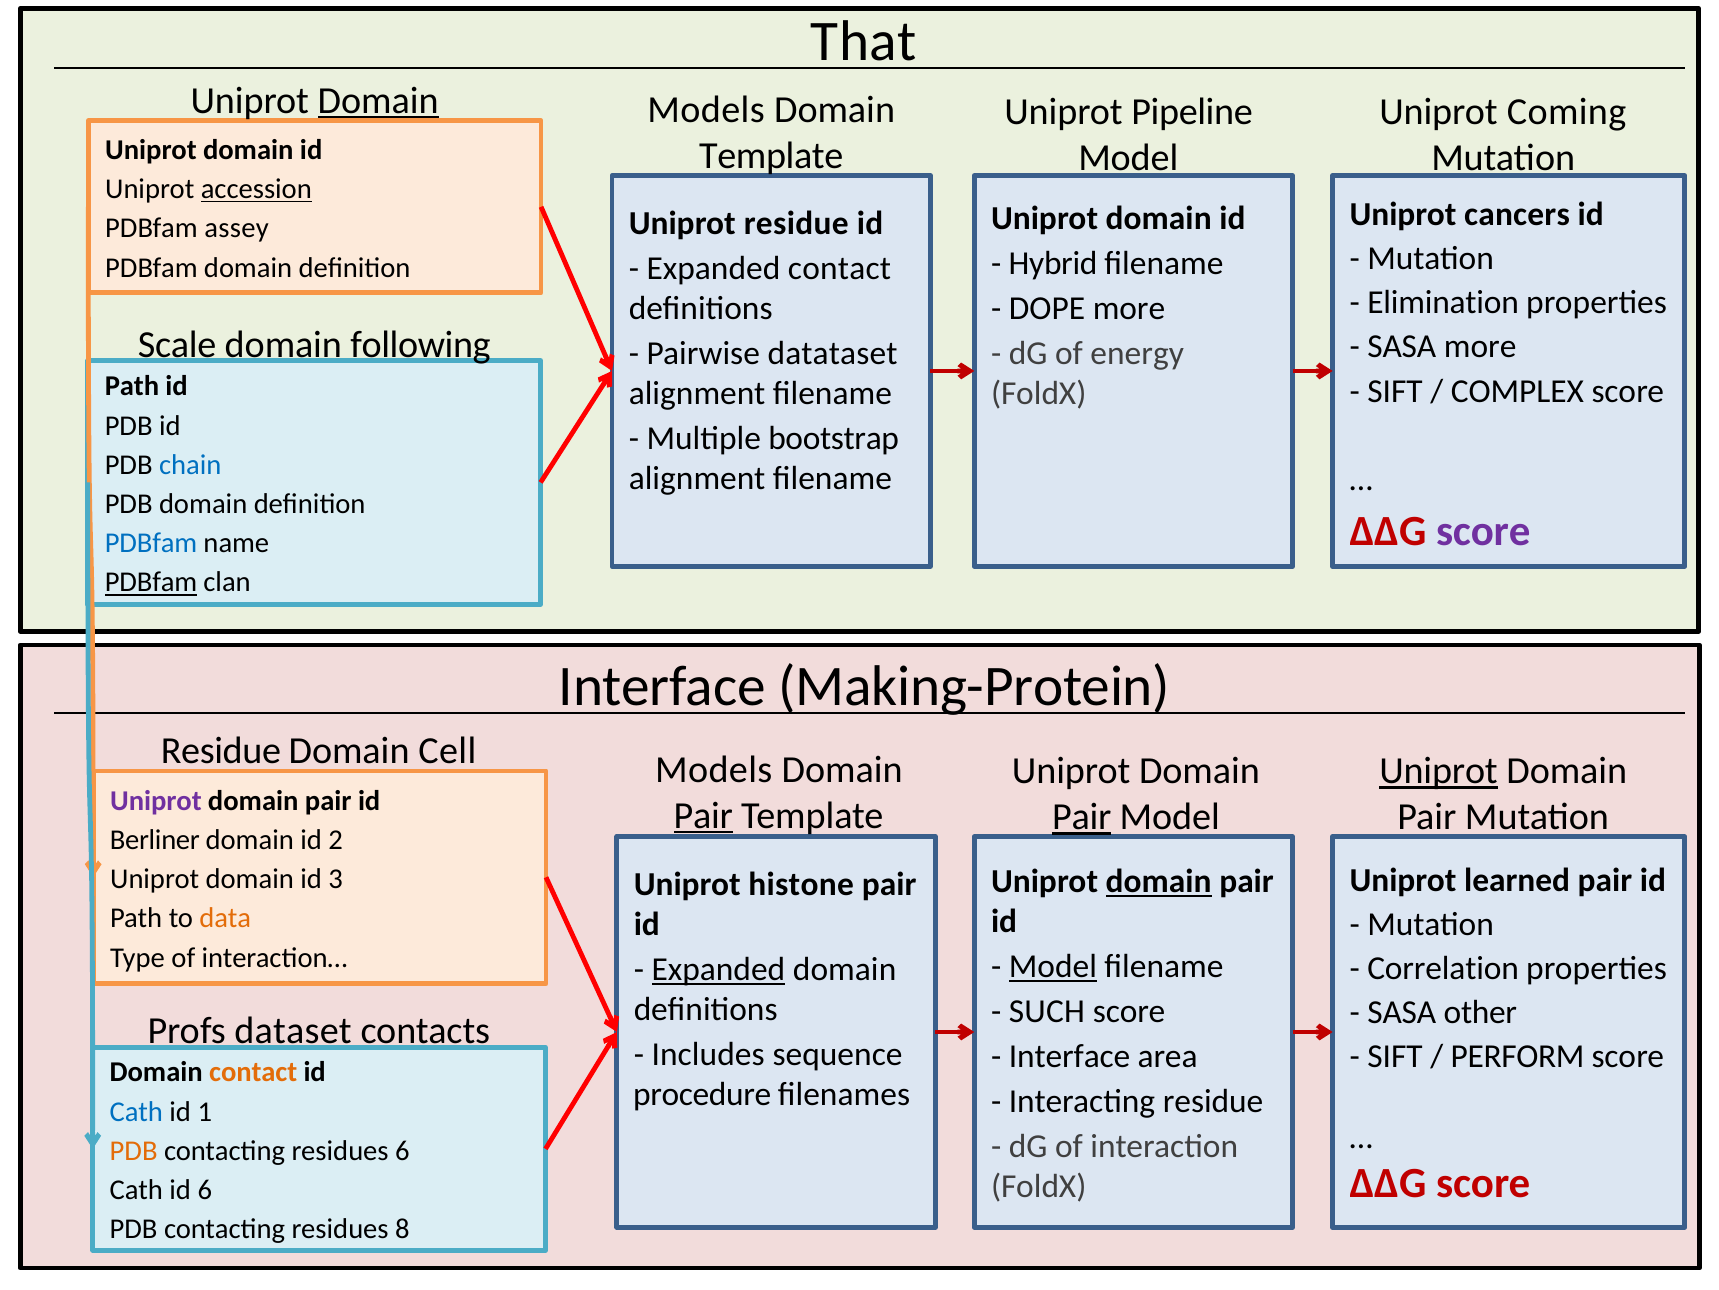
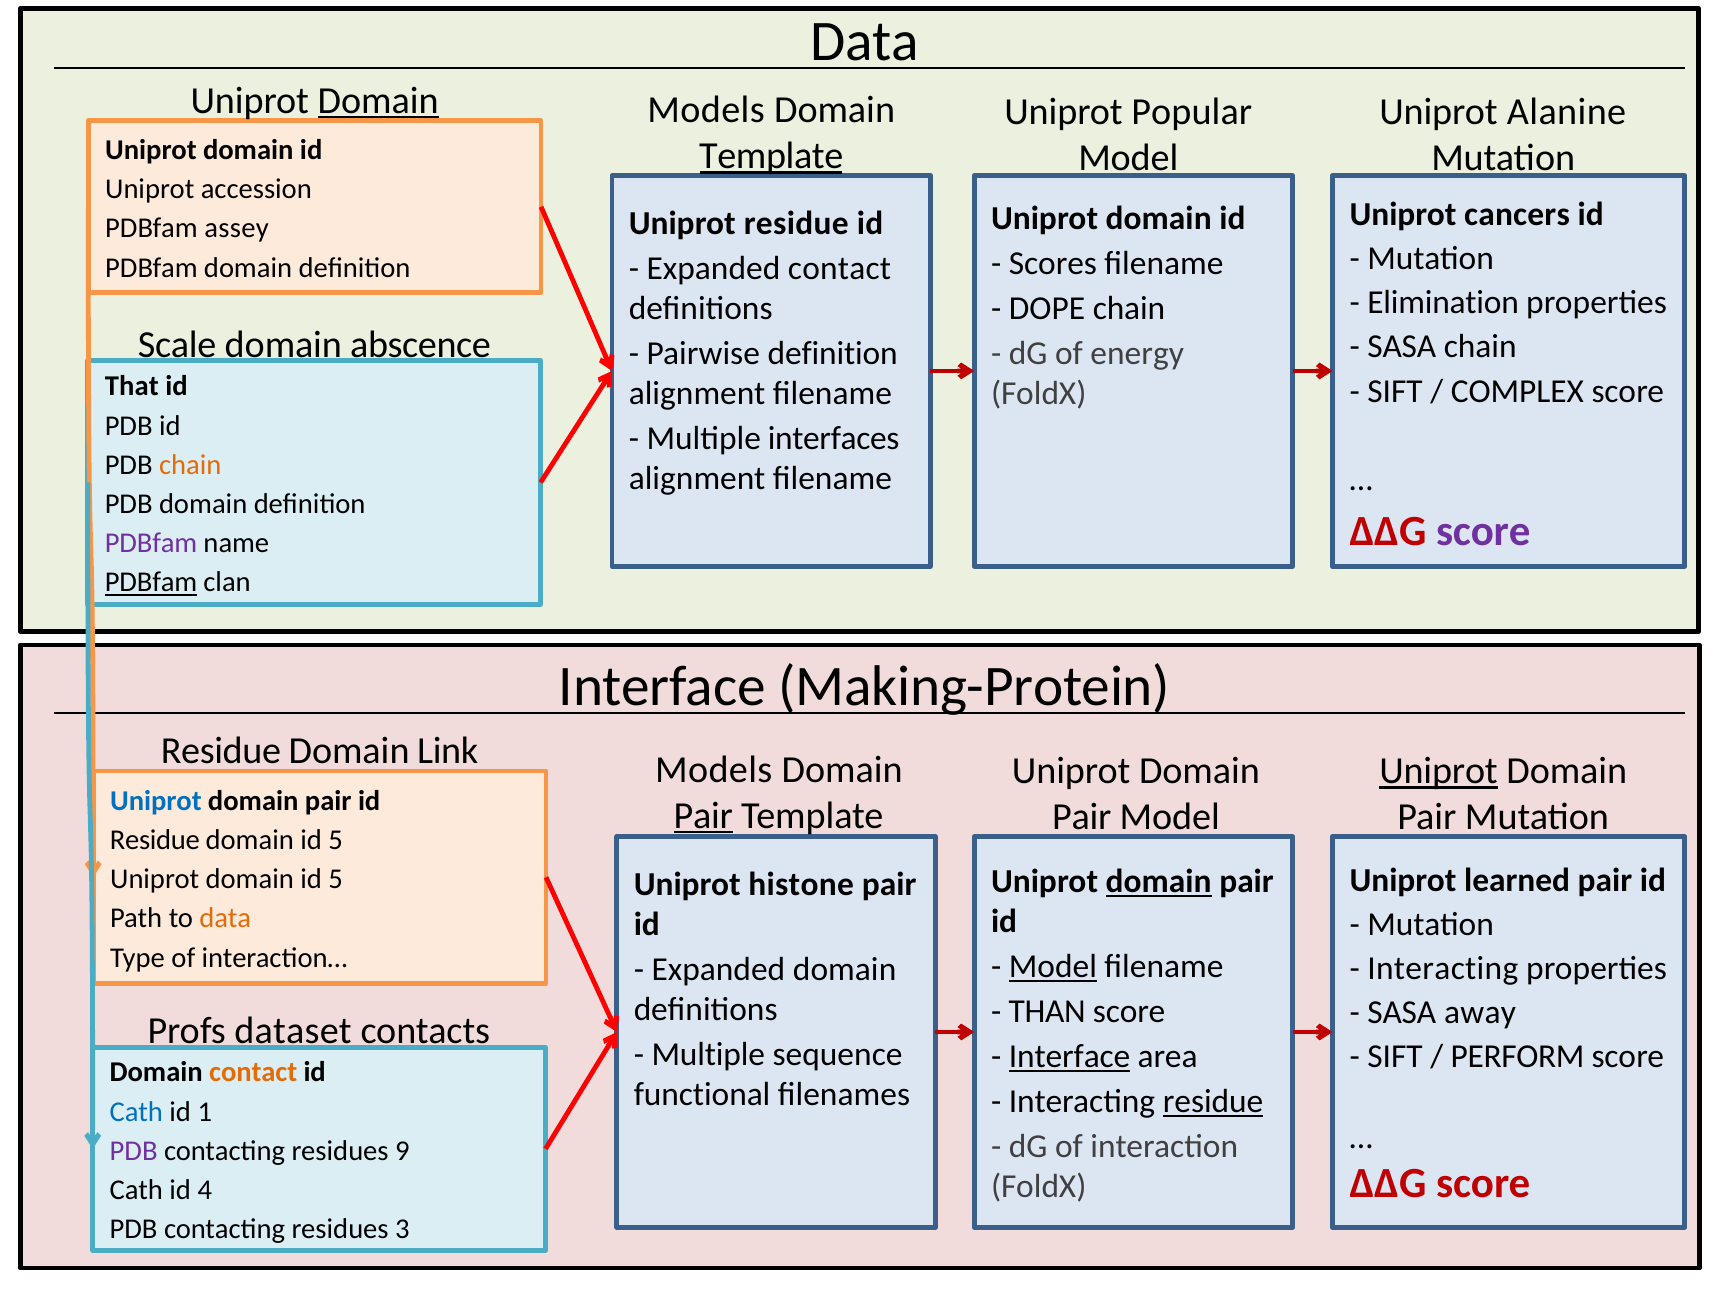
That at (864, 42): That -> Data
Pipeline: Pipeline -> Popular
Coming: Coming -> Alanine
Template at (771, 156) underline: none -> present
accession underline: present -> none
Hybrid: Hybrid -> Scores
DOPE more: more -> chain
following: following -> abscence
SASA more: more -> chain
Pairwise datataset: datataset -> definition
Path at (132, 386): Path -> That
bootstrap: bootstrap -> interfaces
chain at (190, 464) colour: blue -> orange
PDBfam at (151, 543) colour: blue -> purple
Cell: Cell -> Link
Uniprot at (156, 800) colour: purple -> blue
Pair at (1082, 817) underline: present -> none
Berliner at (155, 840): Berliner -> Residue
2 at (336, 840): 2 -> 5
Uniprot domain id 3: 3 -> 5
Correlation at (1443, 968): Correlation -> Interacting
Expanded at (718, 969) underline: present -> none
SUCH: SUCH -> THAN
other: other -> away
Includes at (708, 1054): Includes -> Multiple
Interface at (1070, 1056) underline: none -> present
procedure: procedure -> functional
residue at (1213, 1101) underline: none -> present
PDB at (134, 1150) colour: orange -> purple
residues 6: 6 -> 9
id 6: 6 -> 4
8: 8 -> 3
